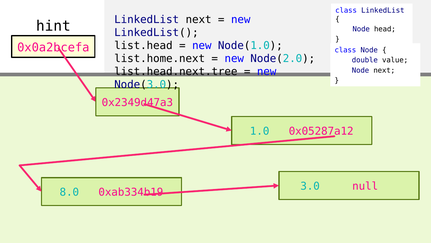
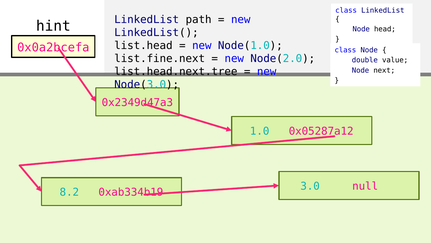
LinkedList next: next -> path
list.home.next: list.home.next -> list.fine.next
8.0: 8.0 -> 8.2
